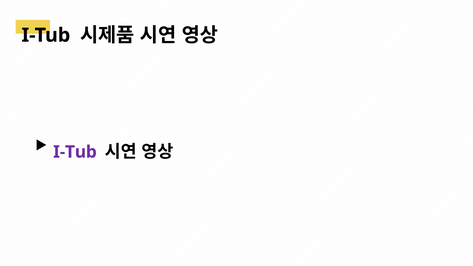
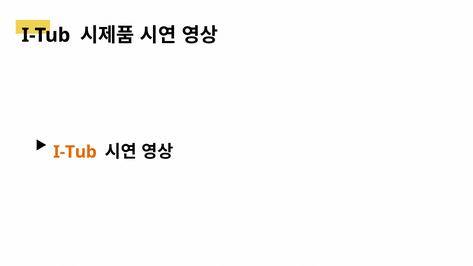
I-Tub at (75, 152) colour: purple -> orange
